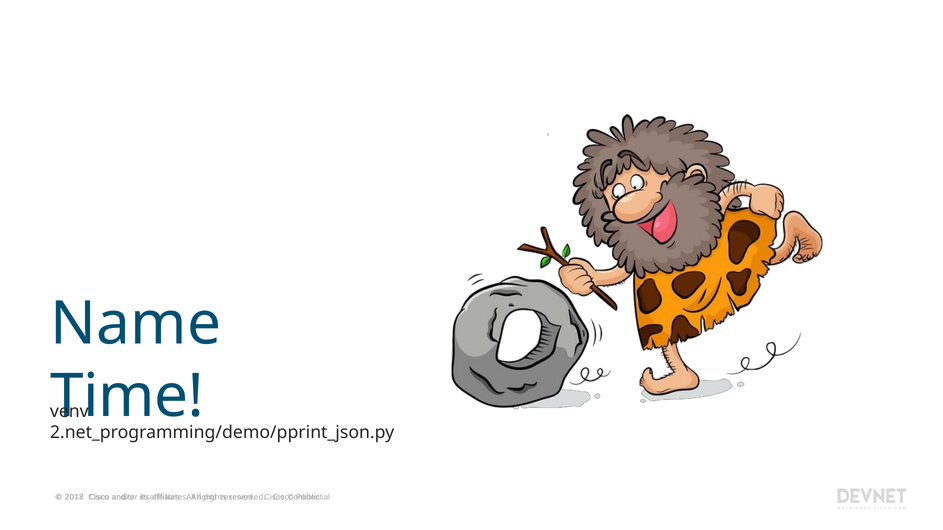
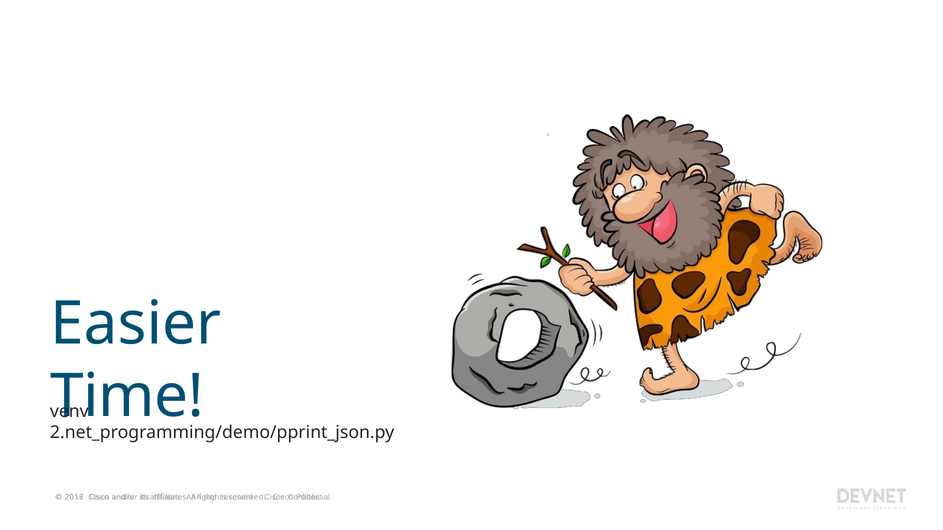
Name: Name -> Easier
